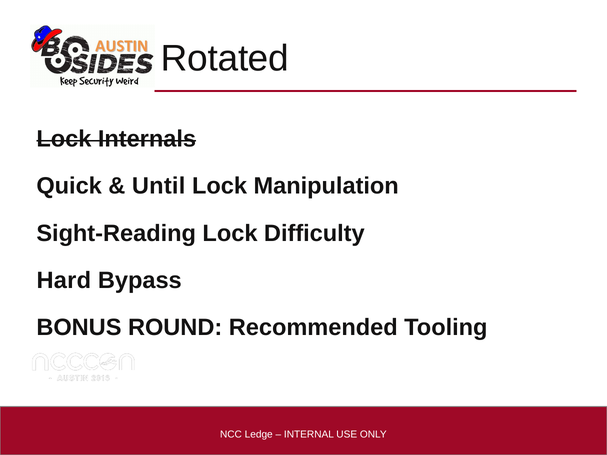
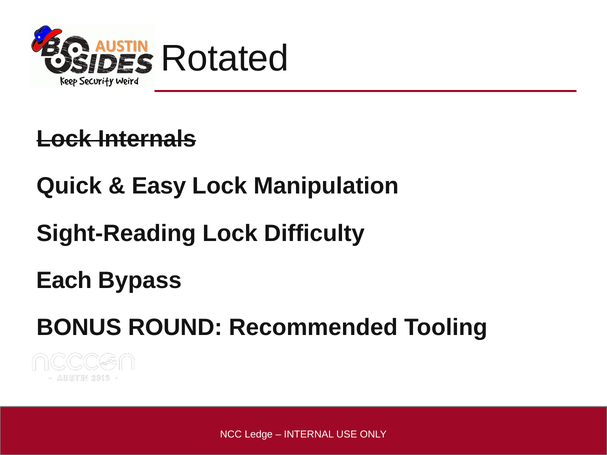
Until: Until -> Easy
Hard: Hard -> Each
